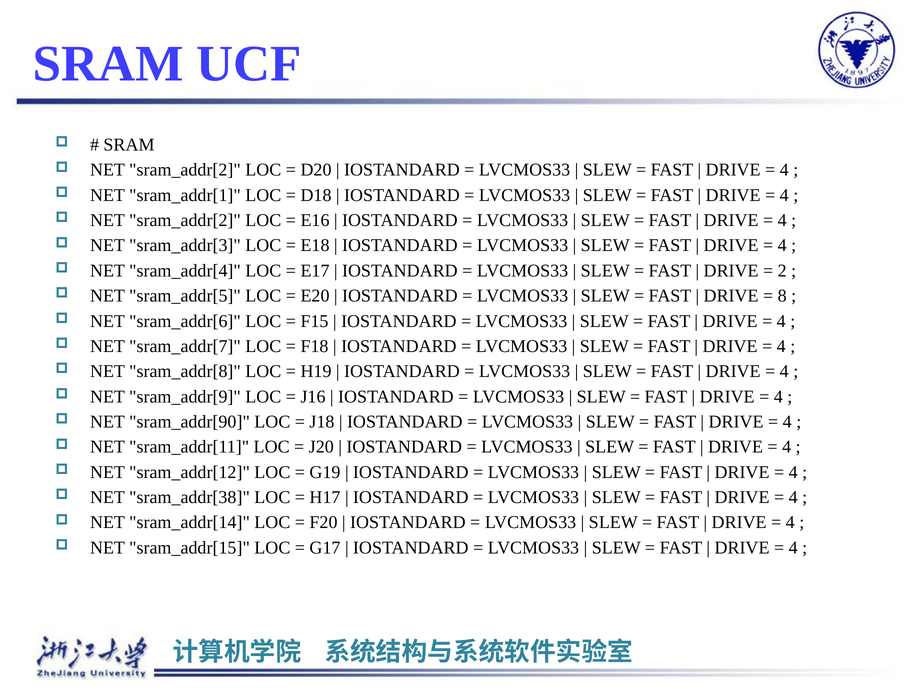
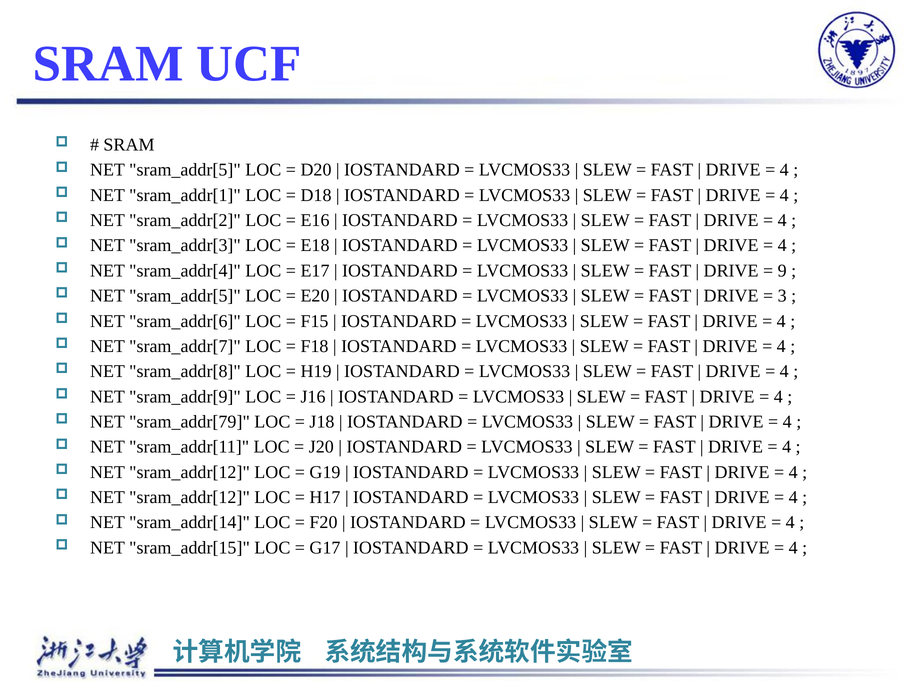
sram_addr[2 at (185, 170): sram_addr[2 -> sram_addr[5
2: 2 -> 9
8: 8 -> 3
sram_addr[90: sram_addr[90 -> sram_addr[79
sram_addr[38 at (190, 497): sram_addr[38 -> sram_addr[12
